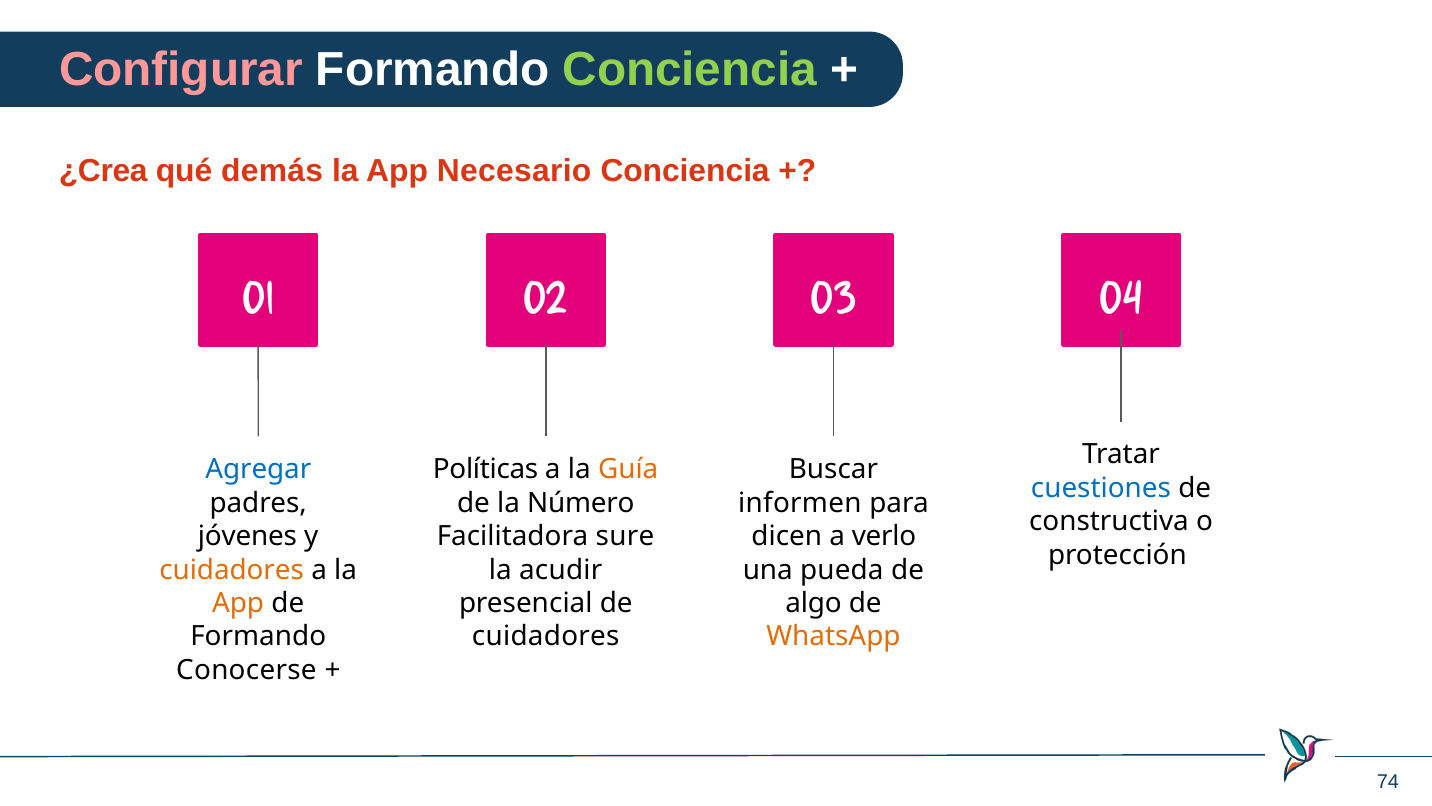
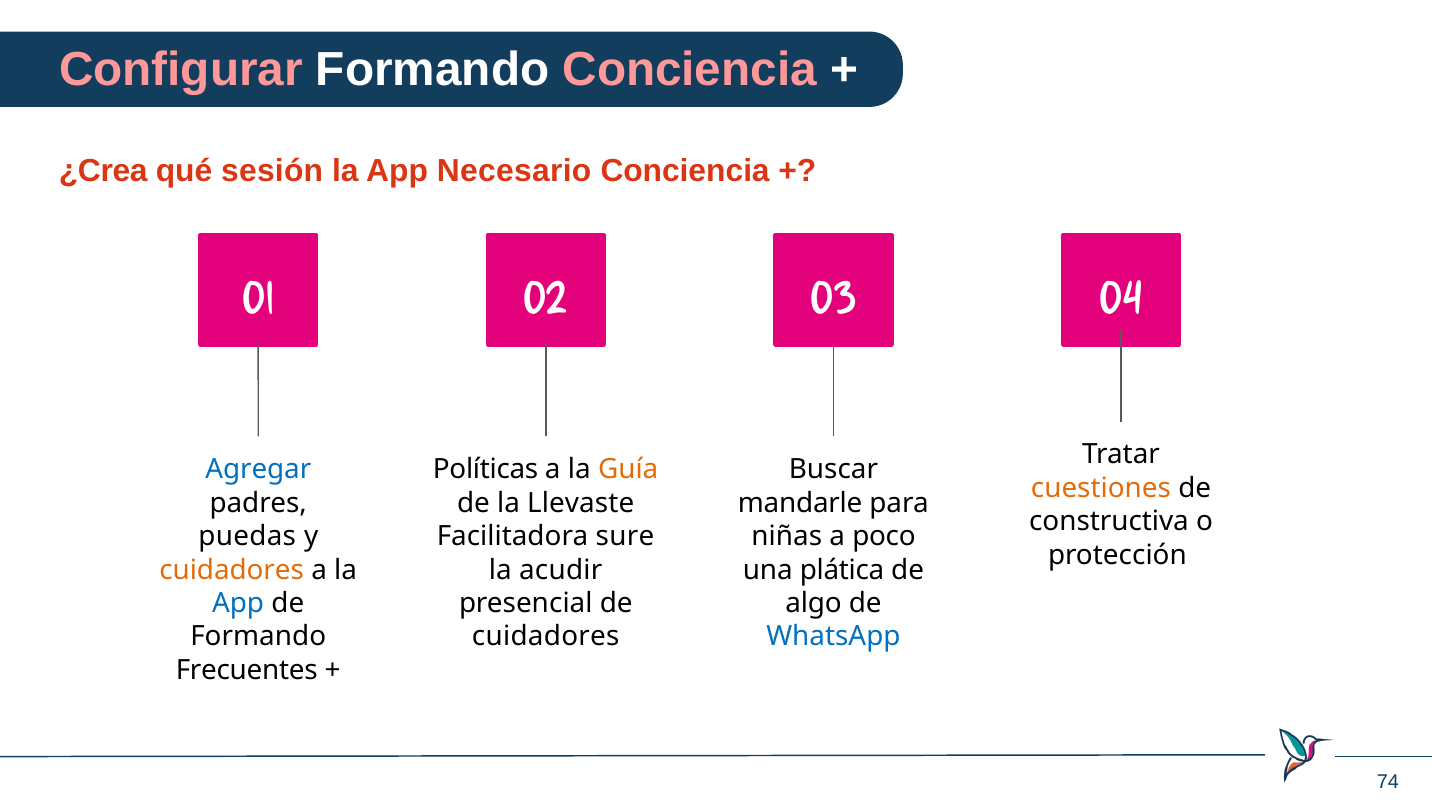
Conciencia at (690, 70) colour: light green -> pink
demás: demás -> sesión
cuestiones colour: blue -> orange
Número: Número -> Llevaste
informen: informen -> mandarle
jóvenes: jóvenes -> puedas
dicen: dicen -> niñas
verlo: verlo -> poco
pueda: pueda -> plática
App at (238, 603) colour: orange -> blue
WhatsApp colour: orange -> blue
Conocerse: Conocerse -> Frecuentes
